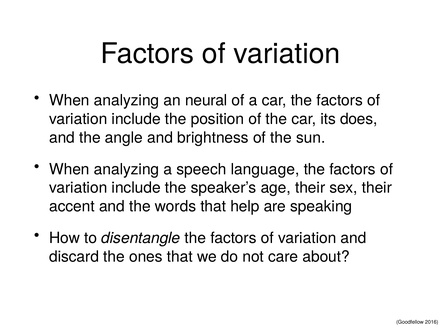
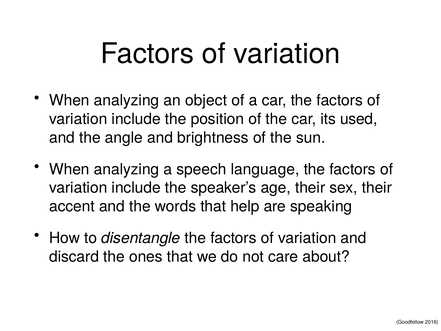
neural: neural -> object
does: does -> used
